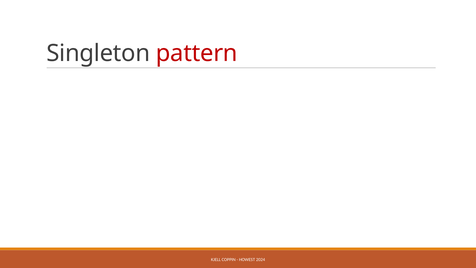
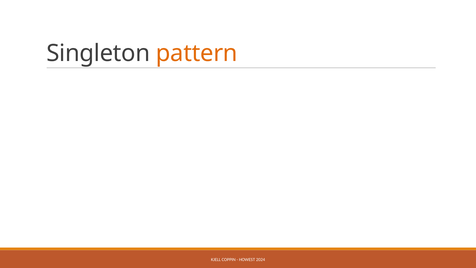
pattern colour: red -> orange
